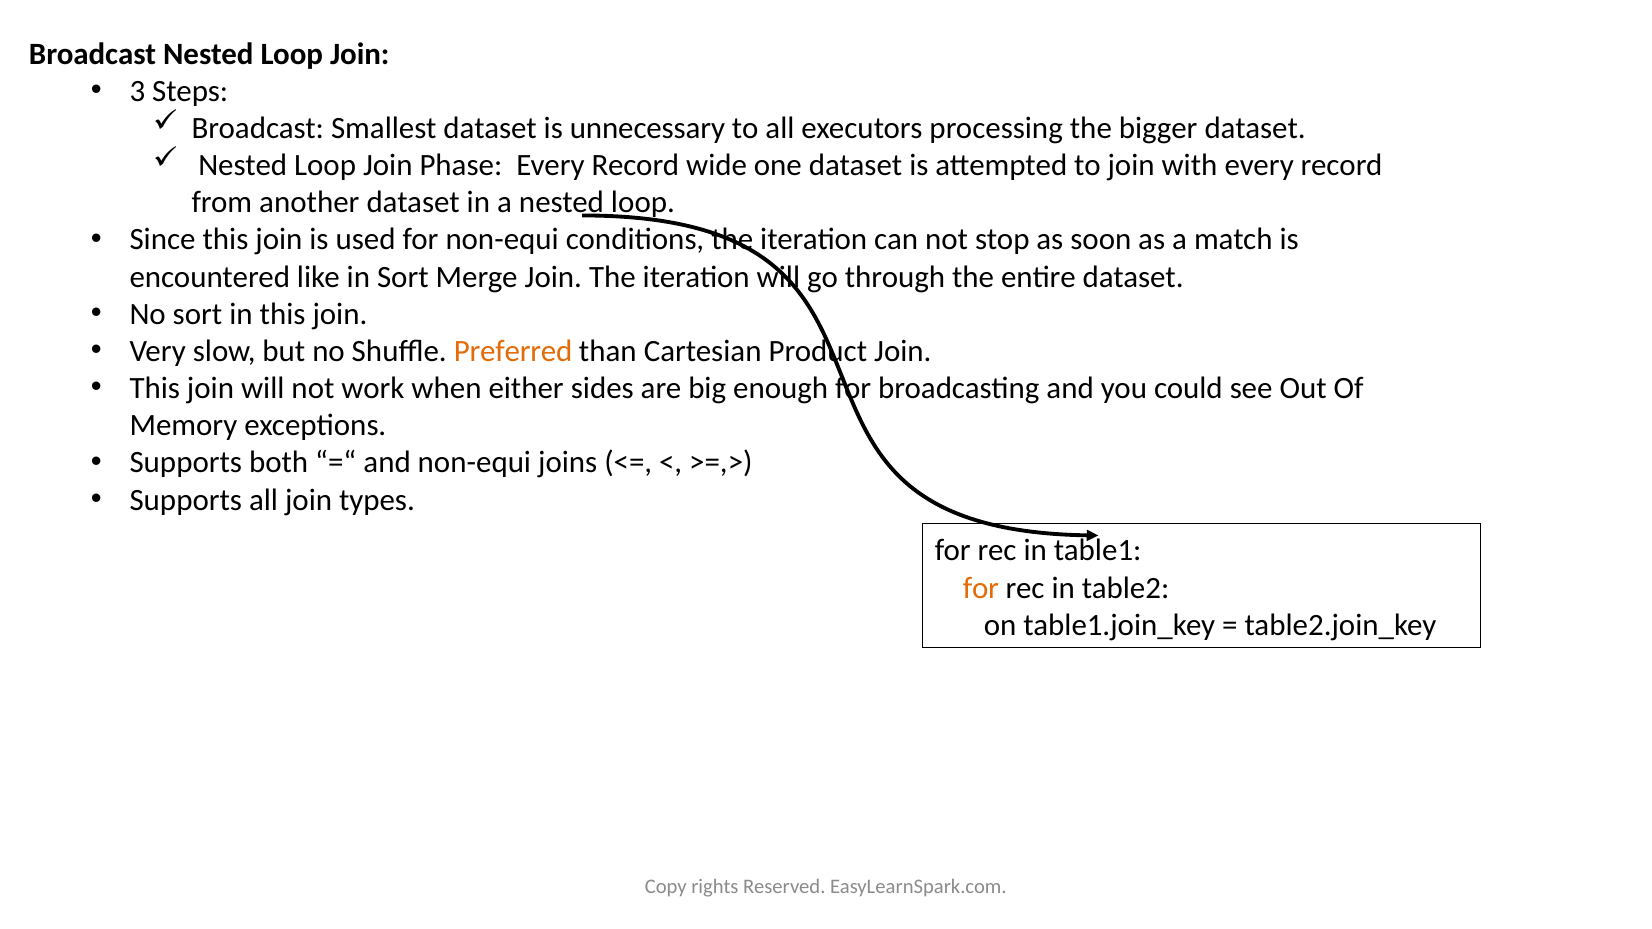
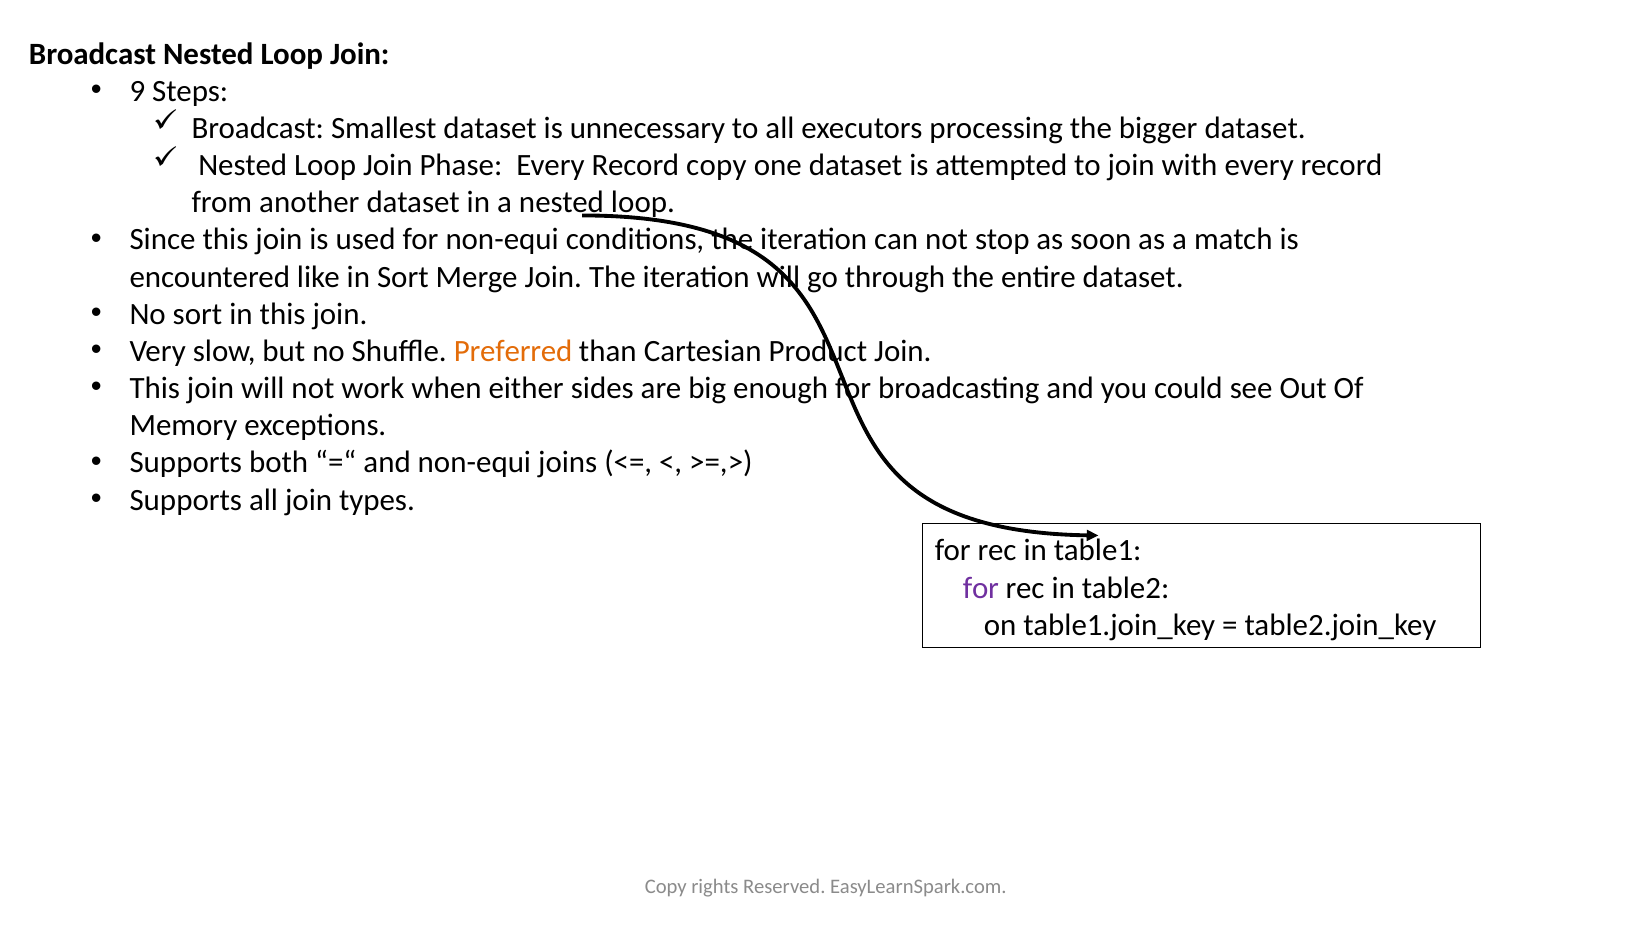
3: 3 -> 9
Record wide: wide -> copy
for at (981, 588) colour: orange -> purple
